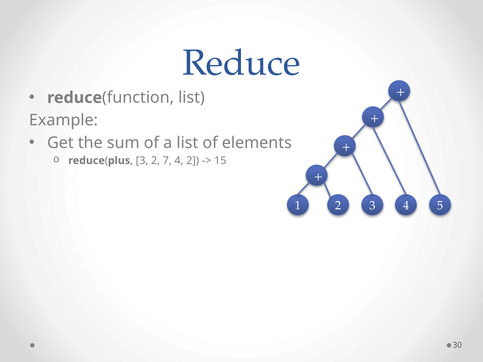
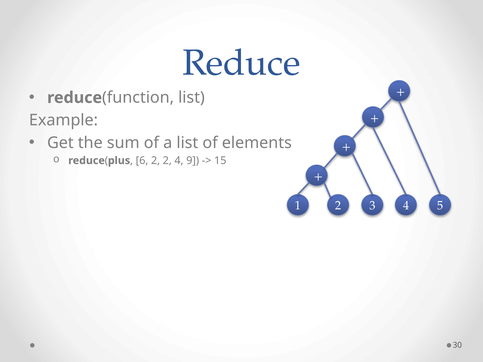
reduce(plus 3: 3 -> 6
2 7: 7 -> 2
4 2: 2 -> 9
